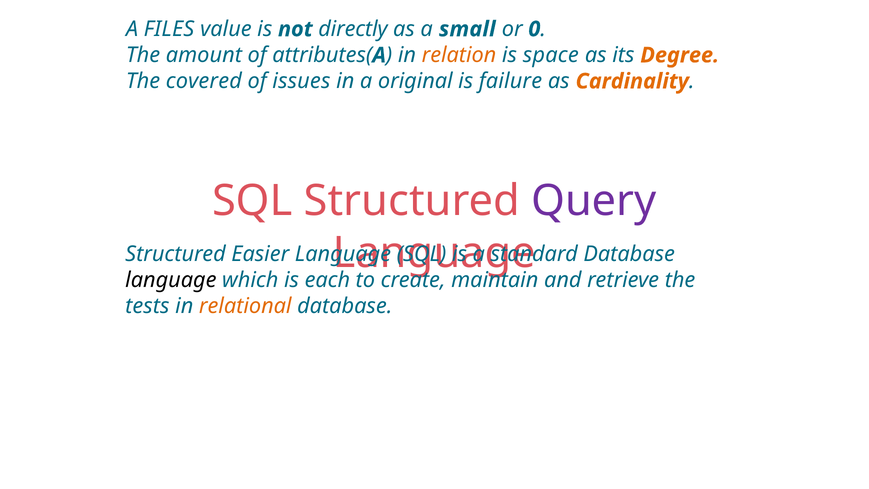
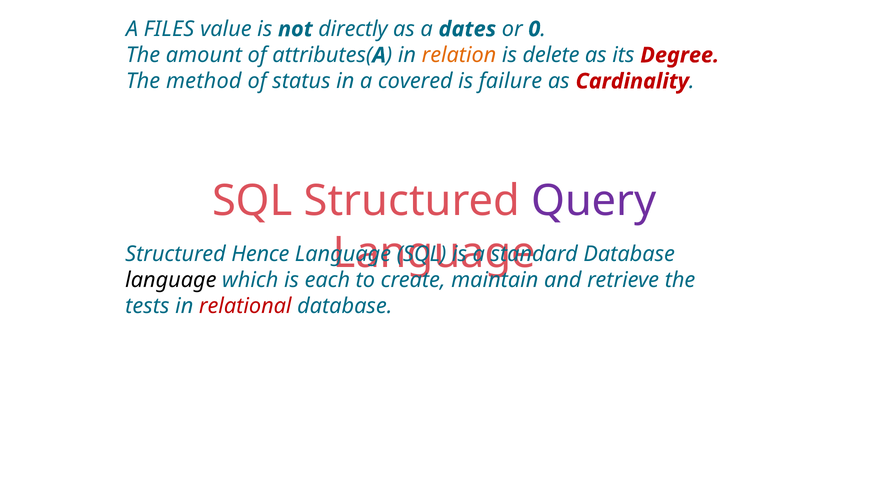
small: small -> dates
space: space -> delete
Degree colour: orange -> red
covered: covered -> method
issues: issues -> status
original: original -> covered
Cardinality colour: orange -> red
Easier: Easier -> Hence
relational colour: orange -> red
